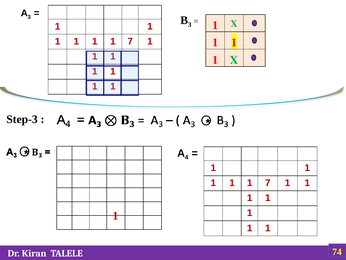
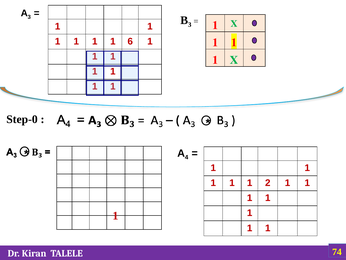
7 at (130, 41): 7 -> 6
Step-3: Step-3 -> Step-0
7 at (268, 183): 7 -> 2
